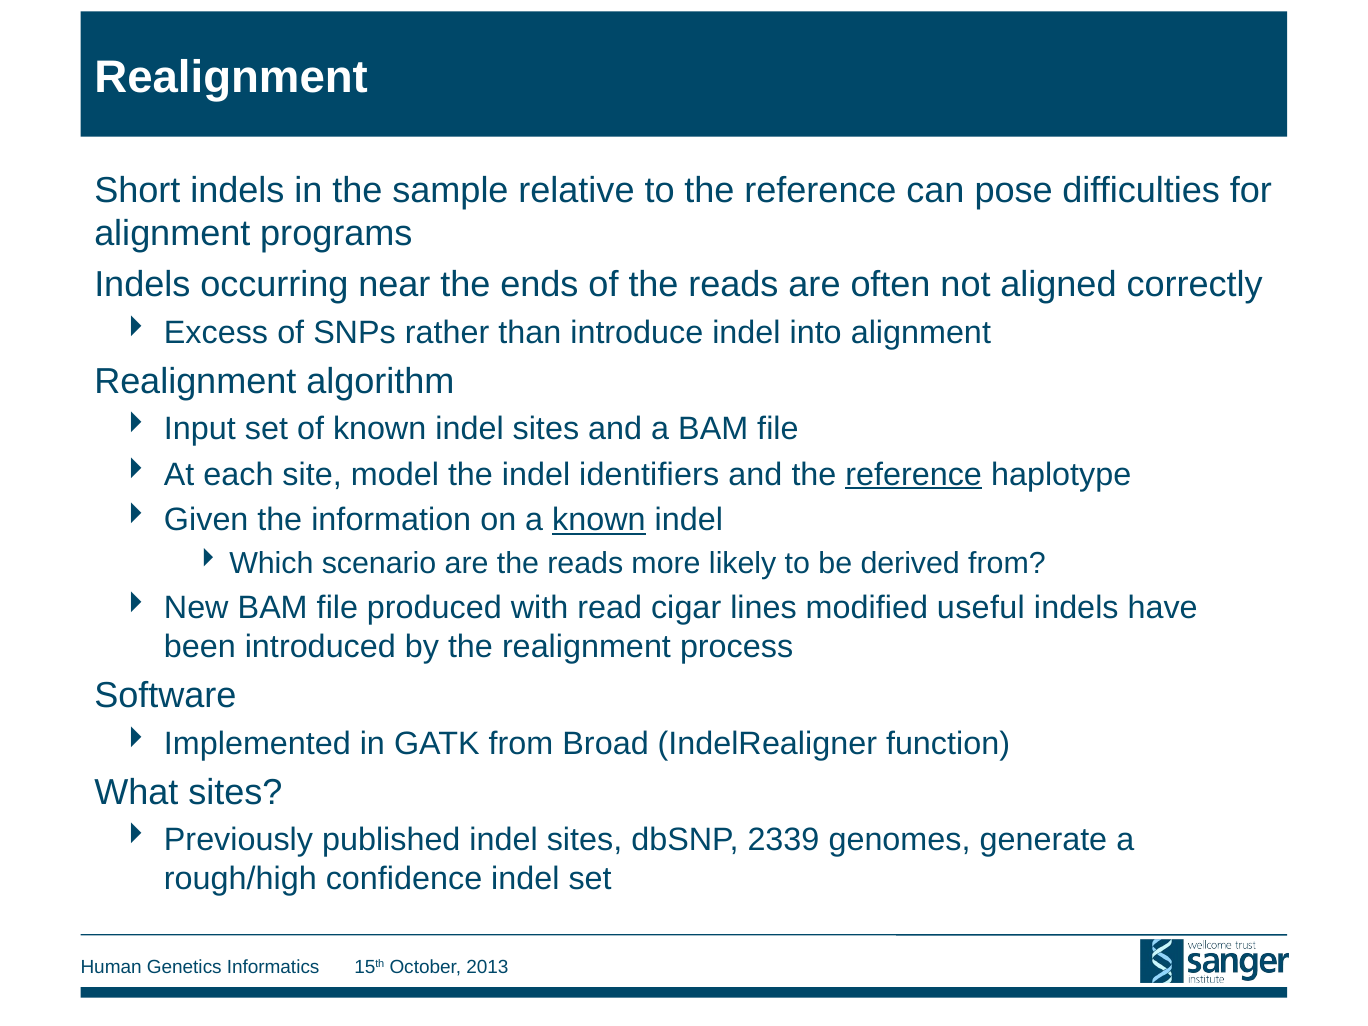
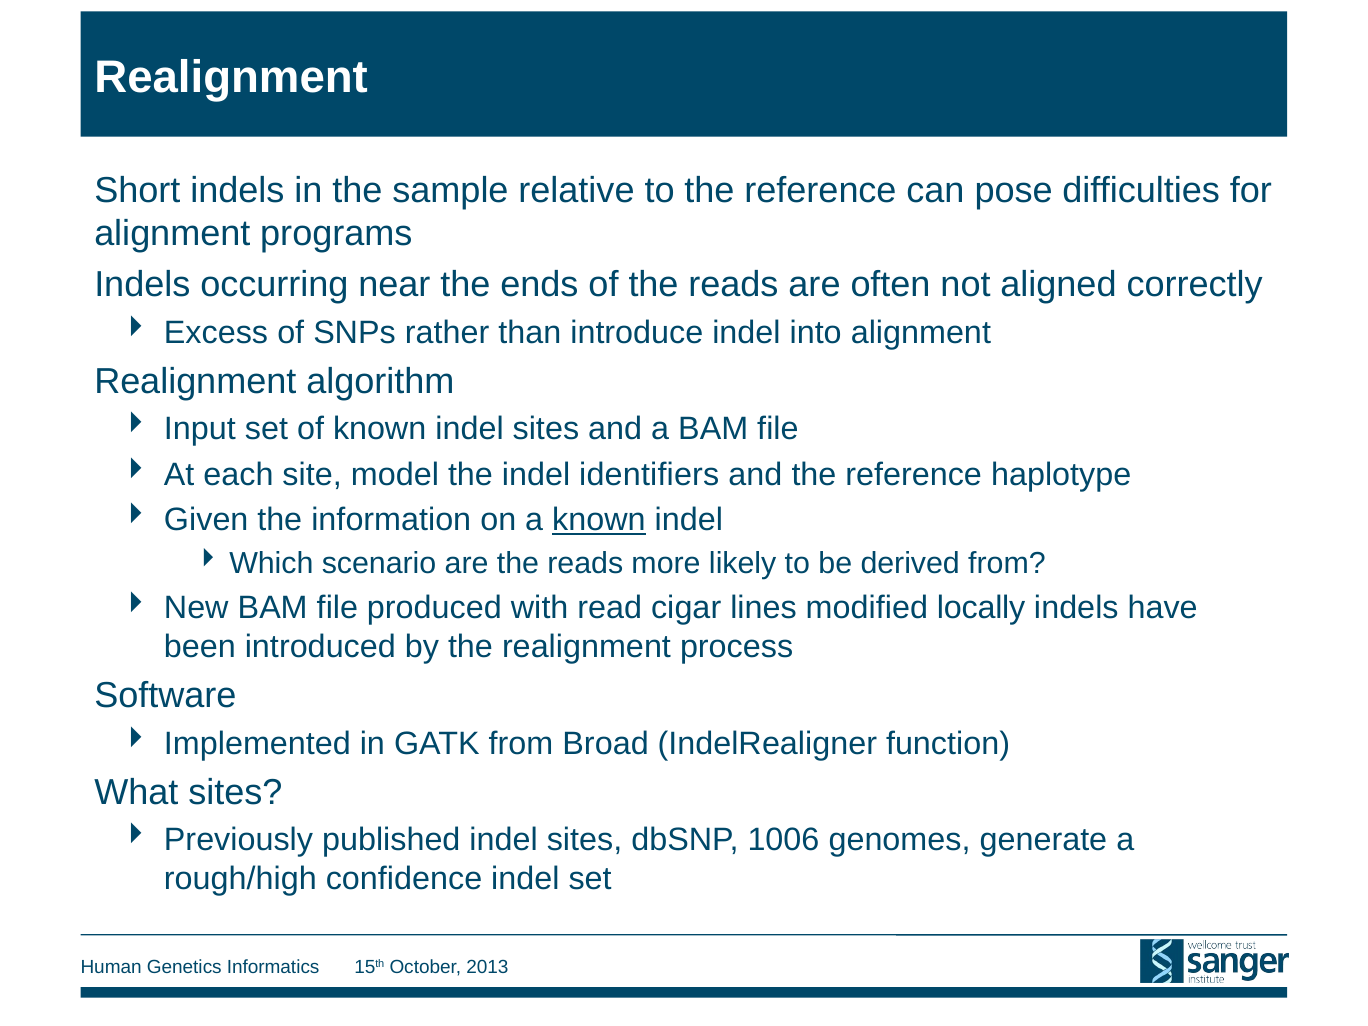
reference at (914, 475) underline: present -> none
useful: useful -> locally
2339: 2339 -> 1006
